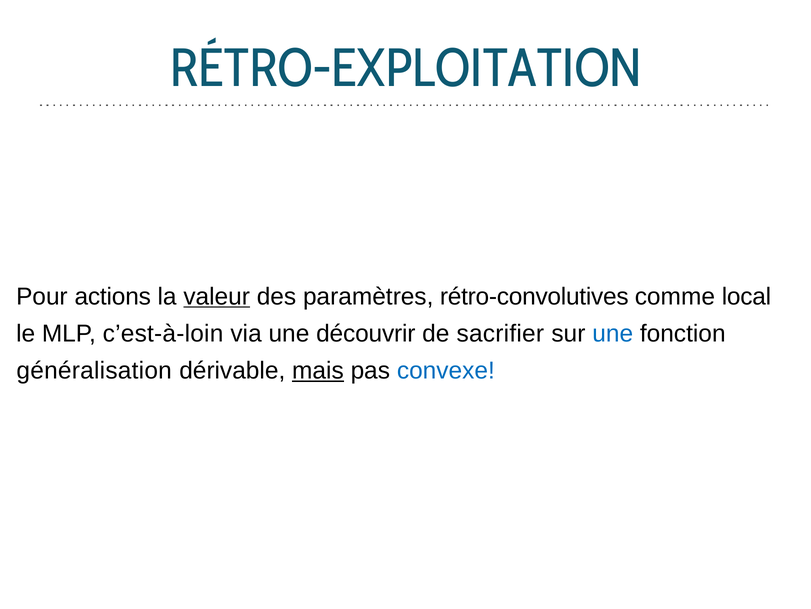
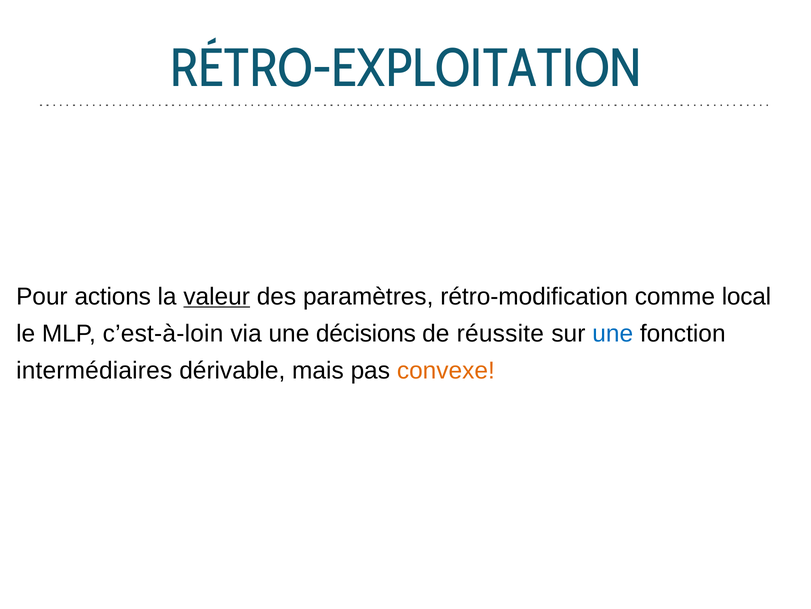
rétro-convolutives: rétro-convolutives -> rétro-modification
découvrir: découvrir -> décisions
sacrifier: sacrifier -> réussite
généralisation: généralisation -> intermédiaires
mais underline: present -> none
convexe colour: blue -> orange
